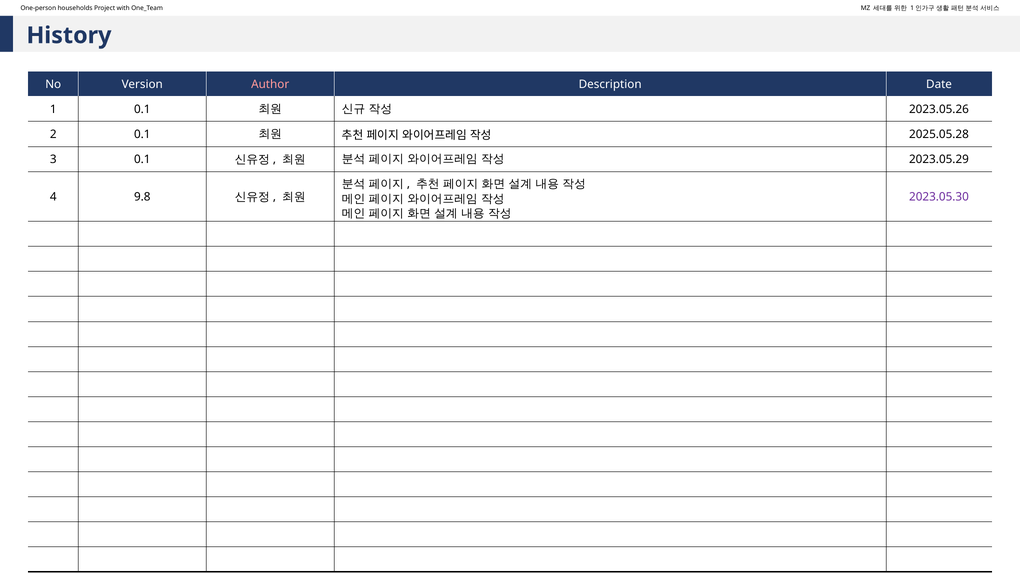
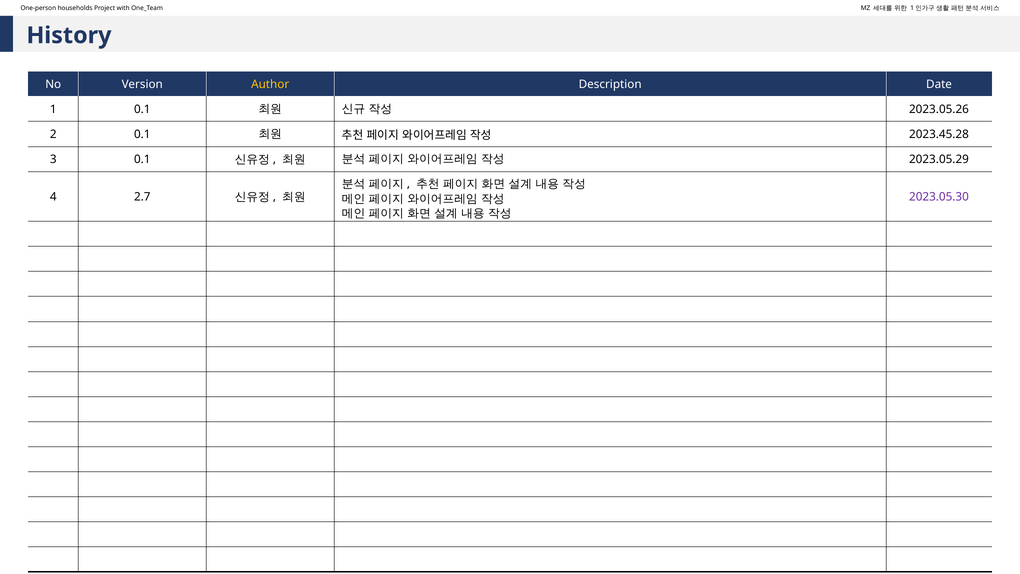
Author colour: pink -> yellow
2025.05.28: 2025.05.28 -> 2023.45.28
9.8: 9.8 -> 2.7
